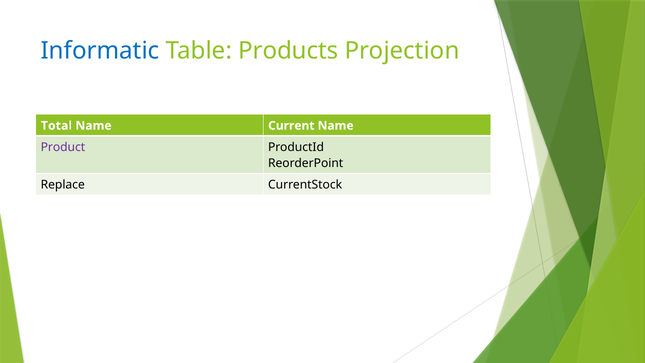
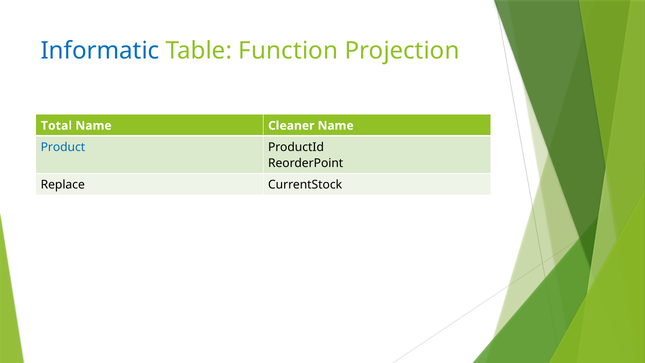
Products: Products -> Function
Current: Current -> Cleaner
Product colour: purple -> blue
